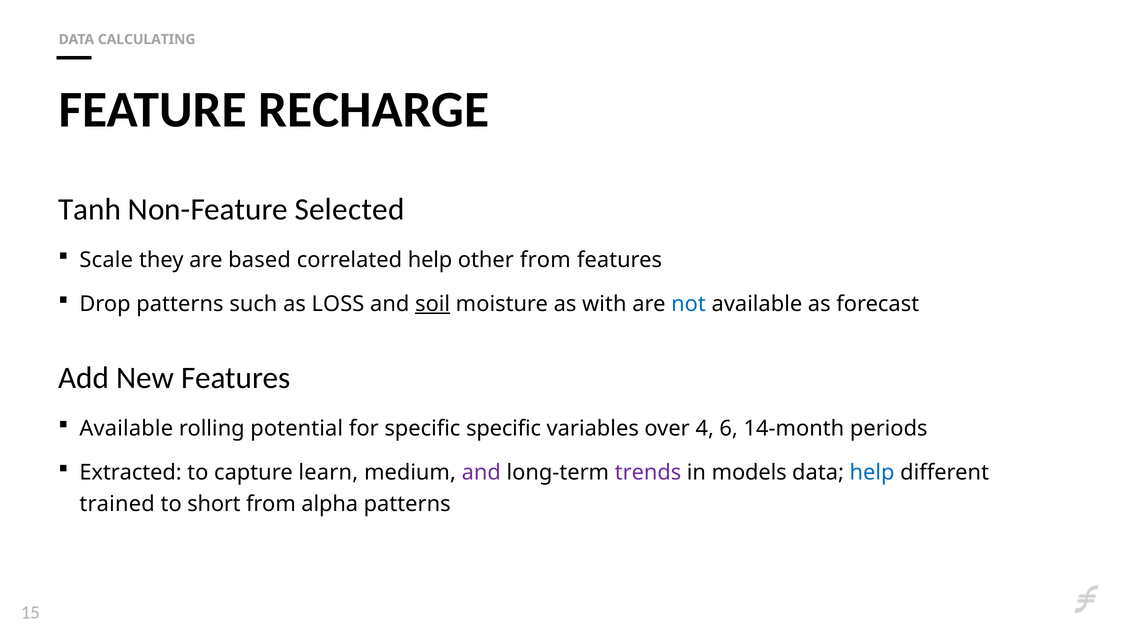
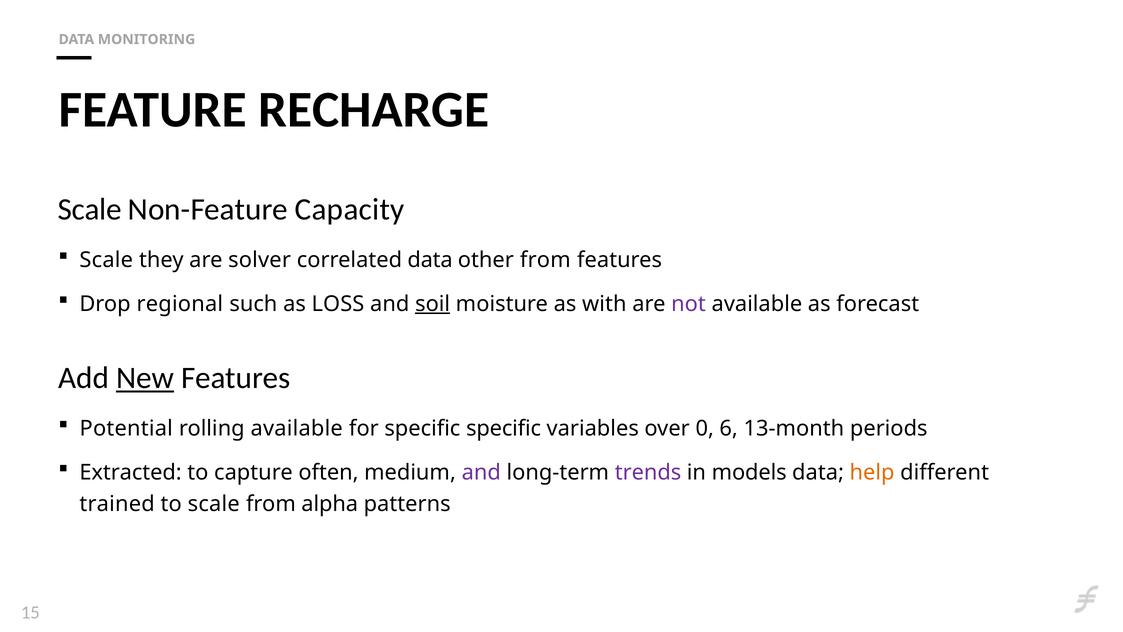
CALCULATING: CALCULATING -> MONITORING
Tanh at (90, 210): Tanh -> Scale
Selected: Selected -> Capacity
based: based -> solver
correlated help: help -> data
Drop patterns: patterns -> regional
not colour: blue -> purple
New underline: none -> present
Available at (126, 428): Available -> Potential
rolling potential: potential -> available
4: 4 -> 0
14-month: 14-month -> 13-month
learn: learn -> often
help at (872, 472) colour: blue -> orange
to short: short -> scale
